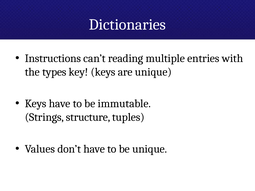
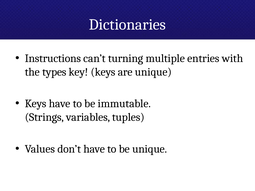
reading: reading -> turning
structure: structure -> variables
